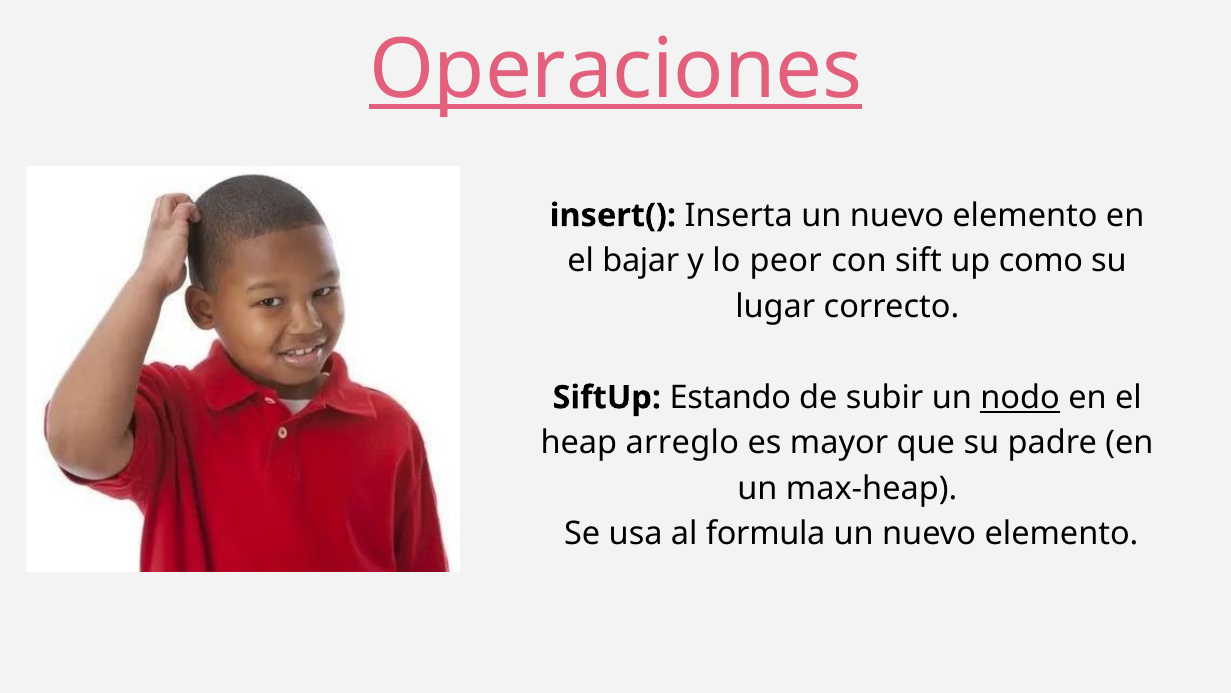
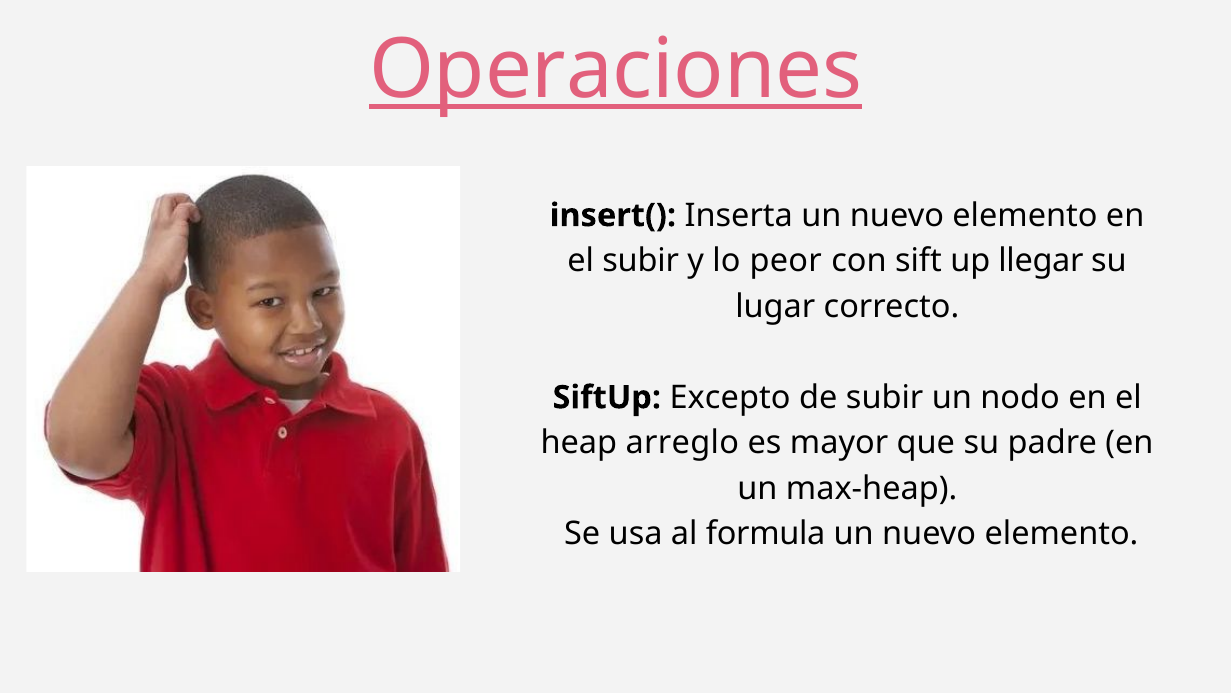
el bajar: bajar -> subir
como: como -> llegar
Estando: Estando -> Excepto
nodo underline: present -> none
